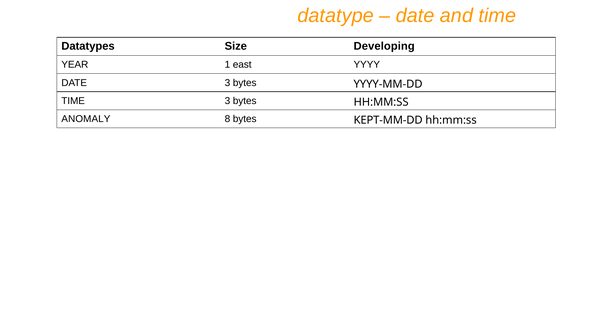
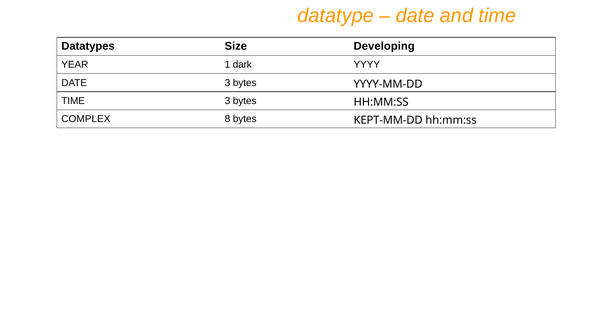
east: east -> dark
ANOMALY: ANOMALY -> COMPLEX
